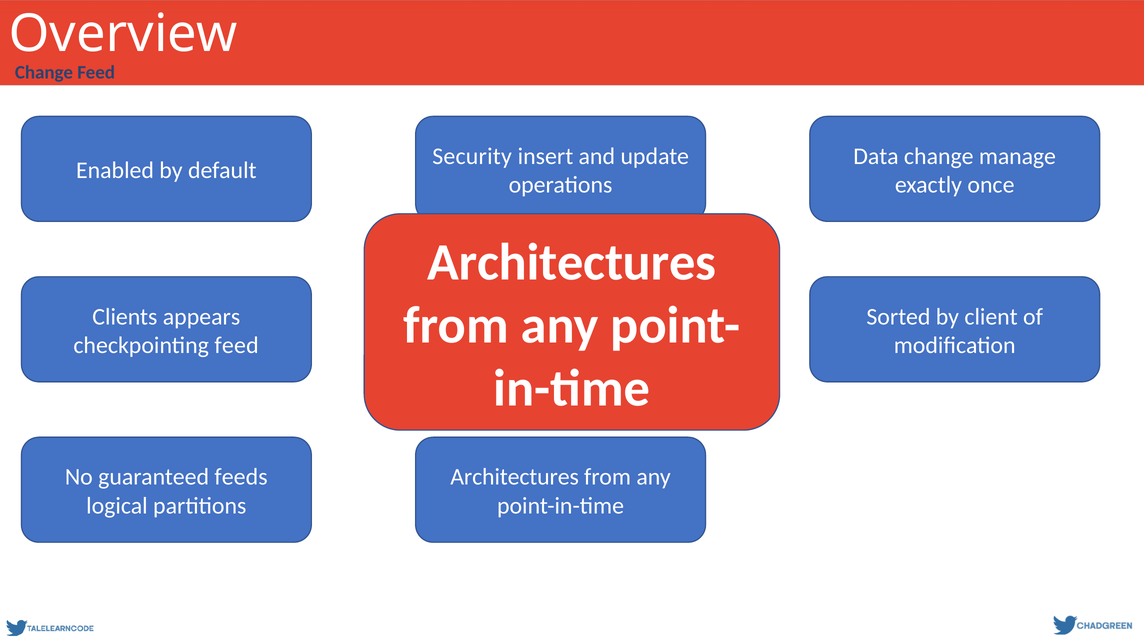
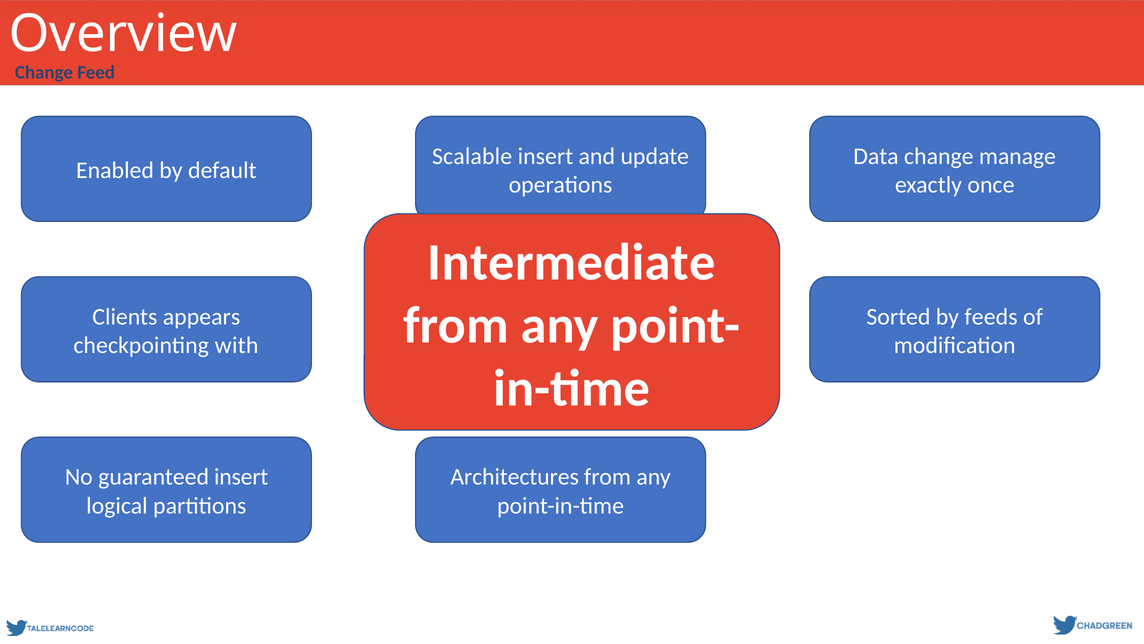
Security: Security -> Scalable
Architectures at (572, 262): Architectures -> Intermediate
client: client -> feeds
checkpointing feed: feed -> with
guaranteed feeds: feeds -> insert
